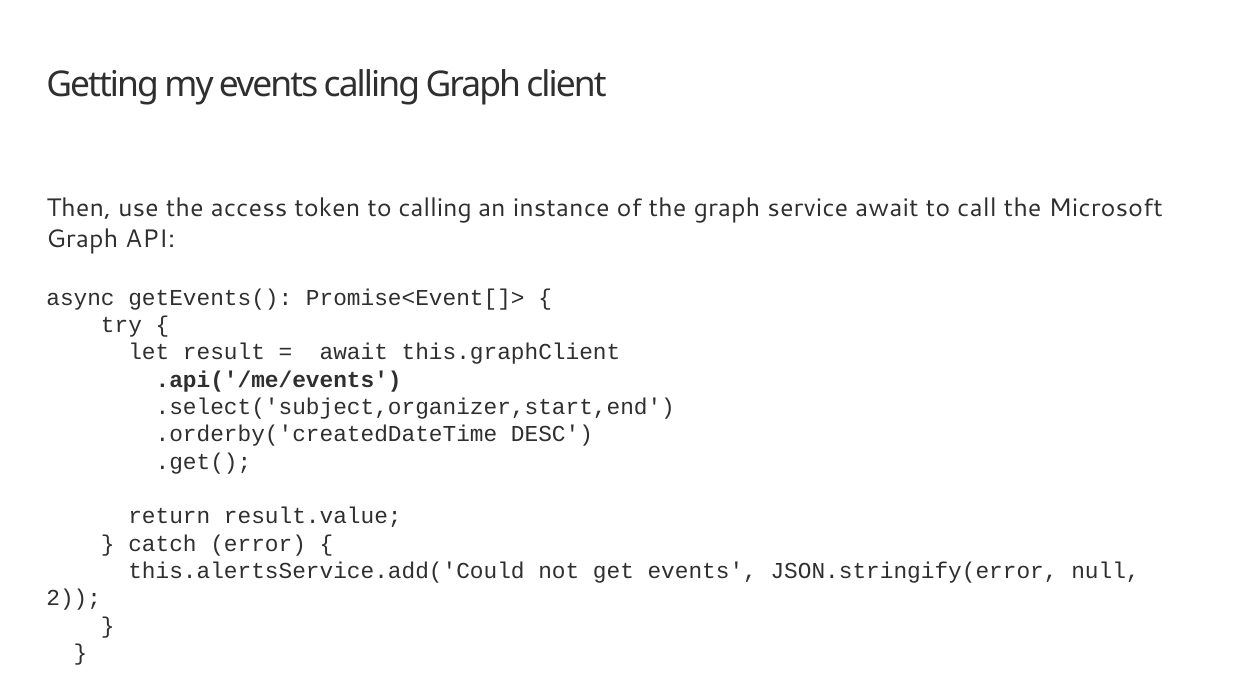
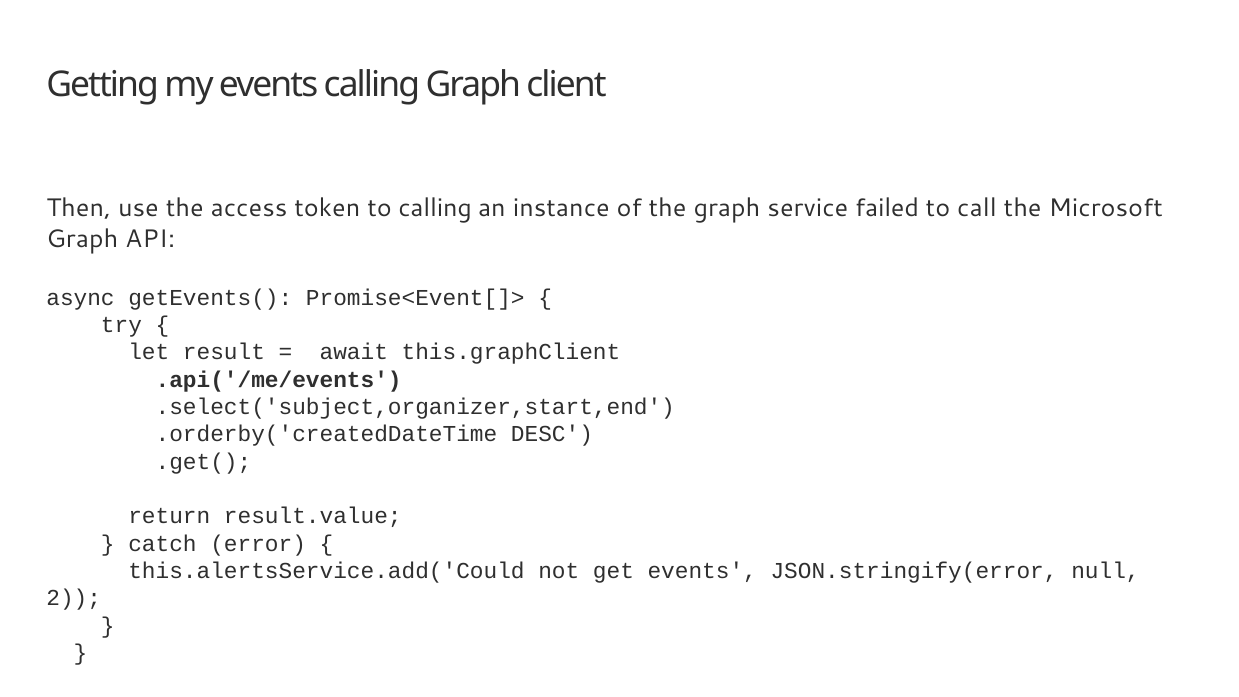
service await: await -> failed
